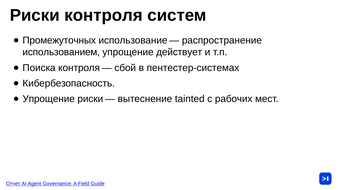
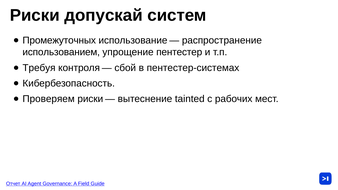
Риски контроля: контроля -> допускай
действует: действует -> пентестер
Поиска: Поиска -> Требуя
Упрощение at (49, 99): Упрощение -> Проверяем
